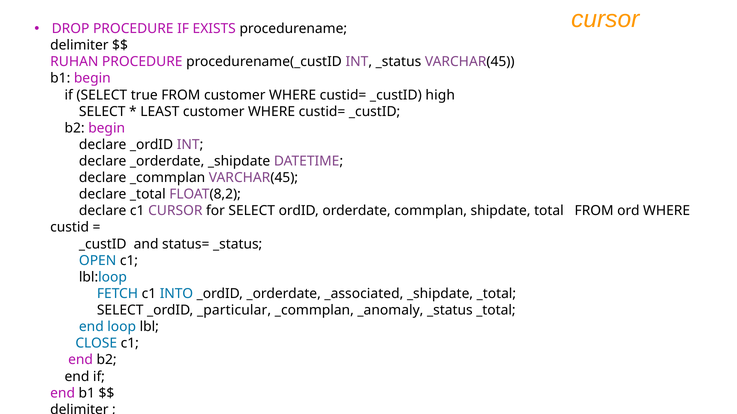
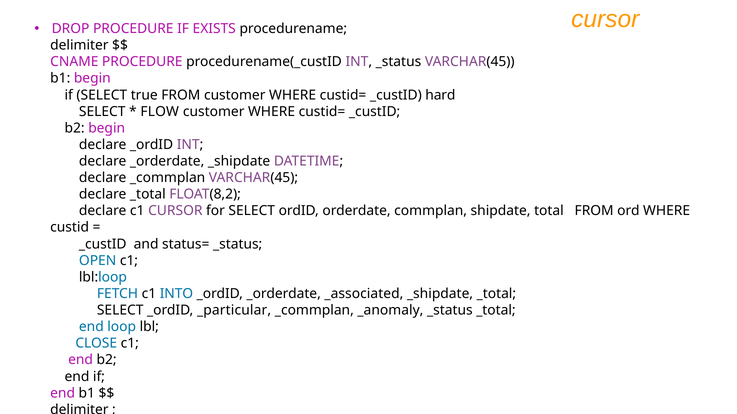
RUHAN: RUHAN -> CNAME
high: high -> hard
LEAST: LEAST -> FLOW
